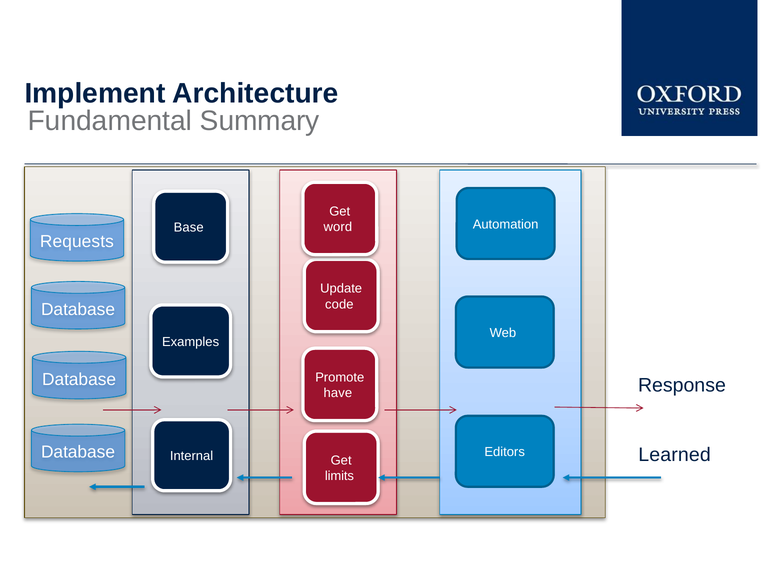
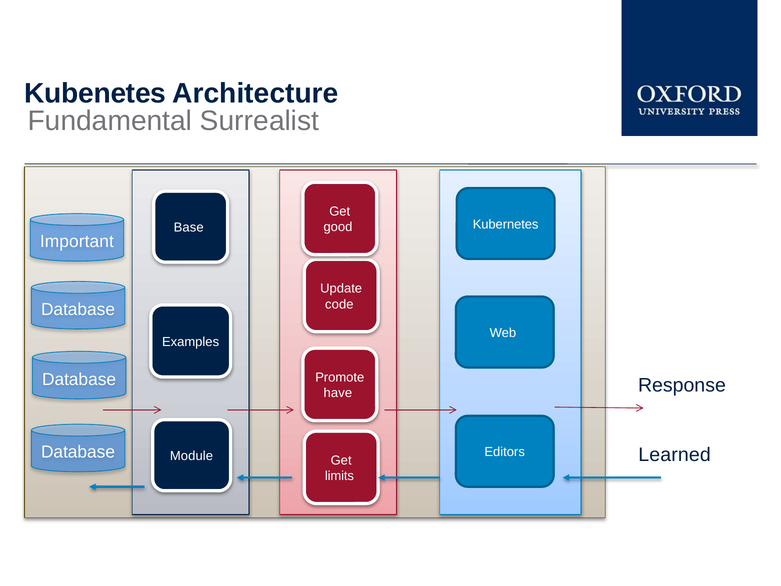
Implement: Implement -> Kubenetes
Summary: Summary -> Surrealist
Automation: Automation -> Kubernetes
word: word -> good
Requests: Requests -> Important
Internal: Internal -> Module
